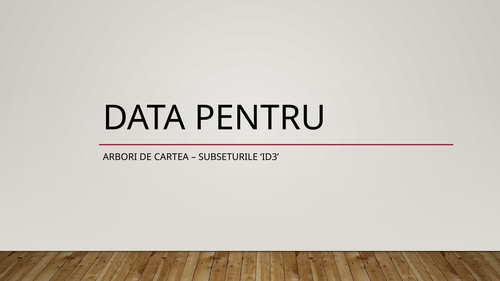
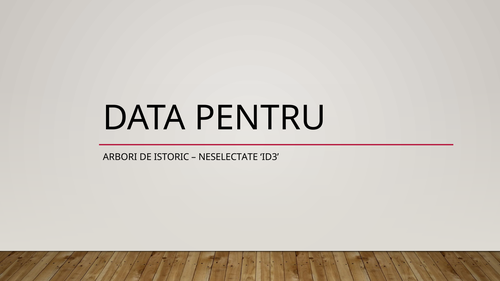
CARTEA: CARTEA -> ISTORIC
SUBSETURILE: SUBSETURILE -> NESELECTATE
